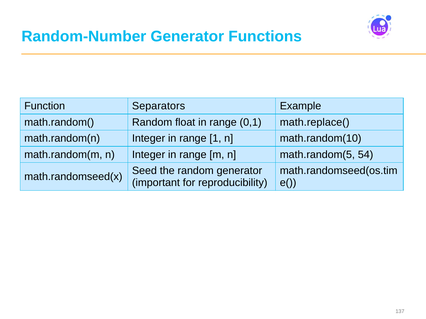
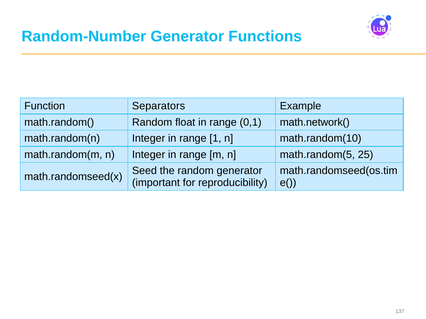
math.replace(: math.replace( -> math.network(
54: 54 -> 25
